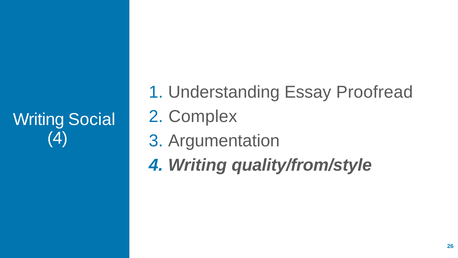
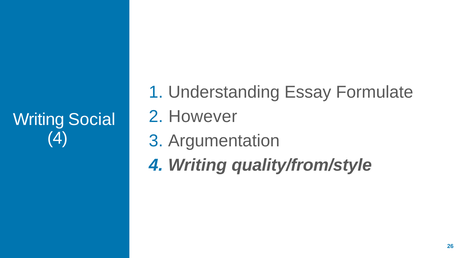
Proofread: Proofread -> Formulate
Complex: Complex -> However
